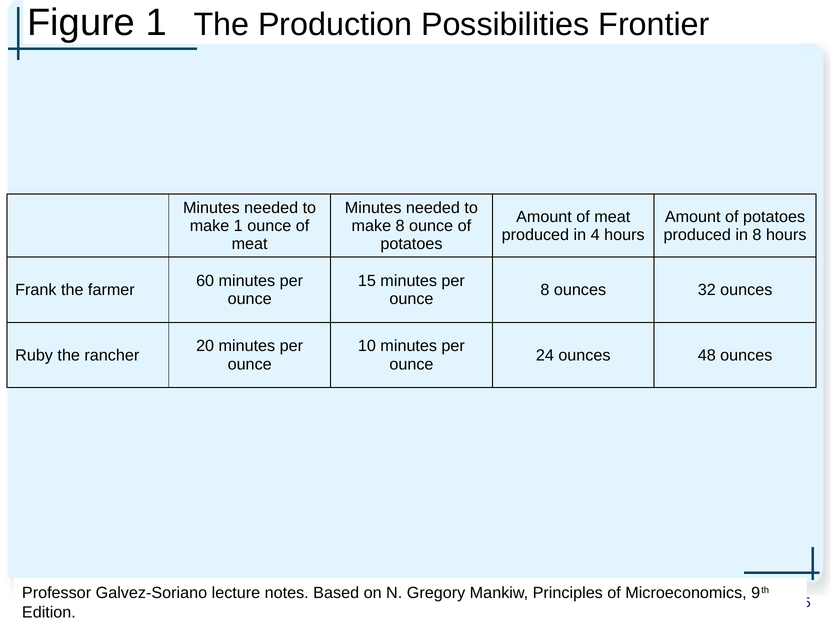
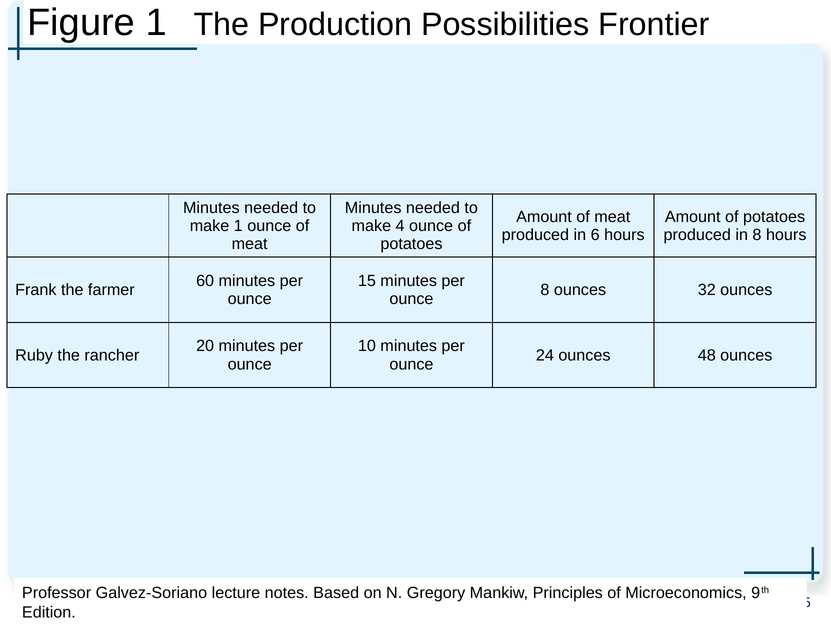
make 8: 8 -> 4
4: 4 -> 6
